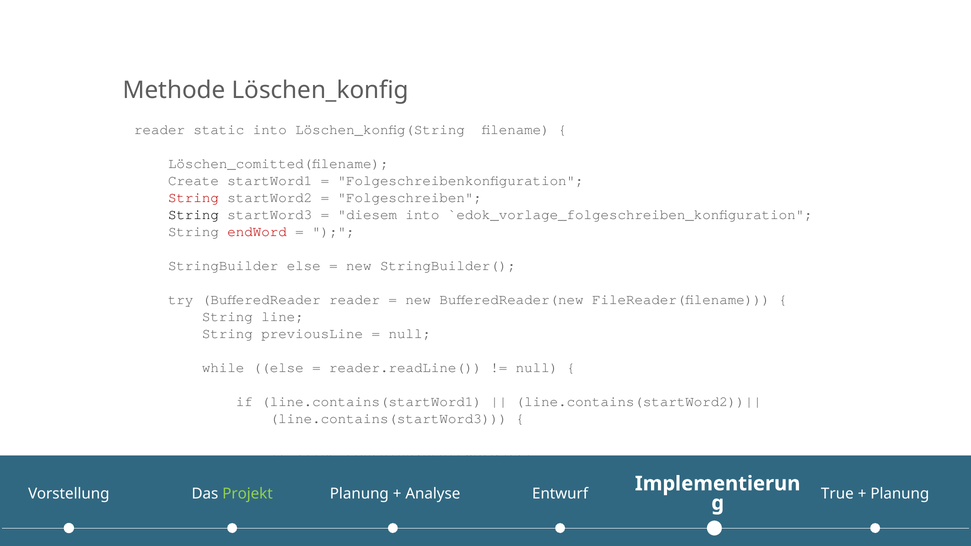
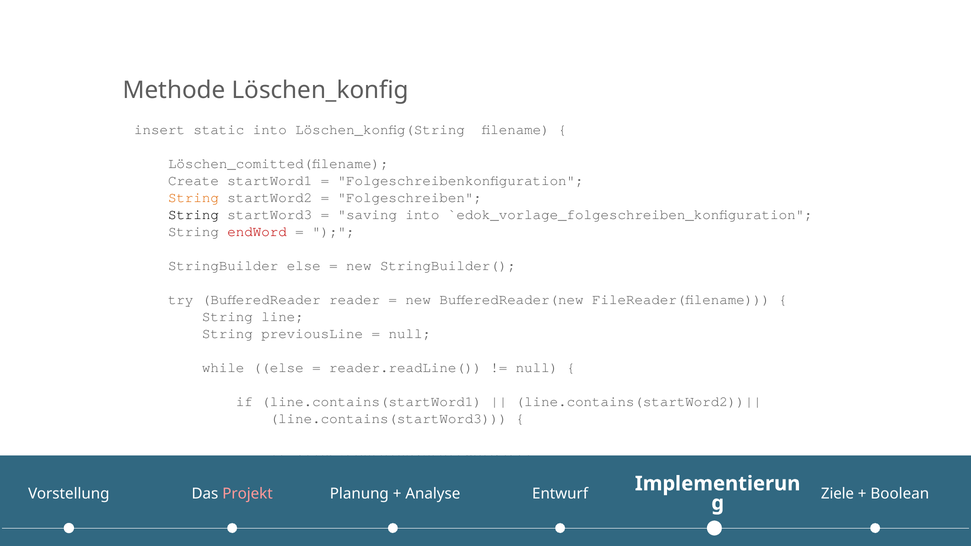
reader at (160, 130): reader -> insert
String at (193, 198) colour: red -> orange
diesem: diesem -> saving
Projekt colour: light green -> pink
True: True -> Ziele
Planung at (900, 494): Planung -> Boolean
